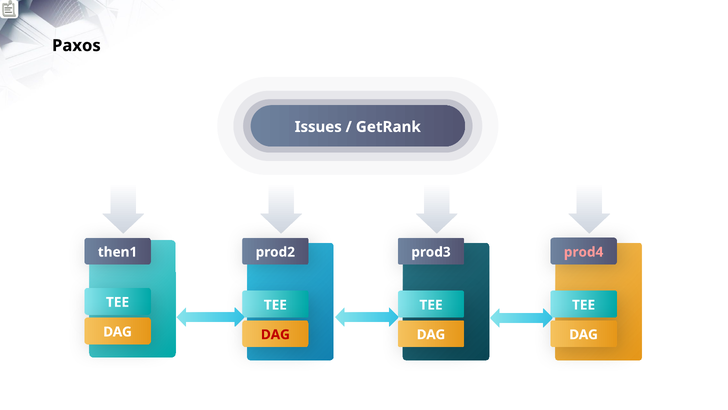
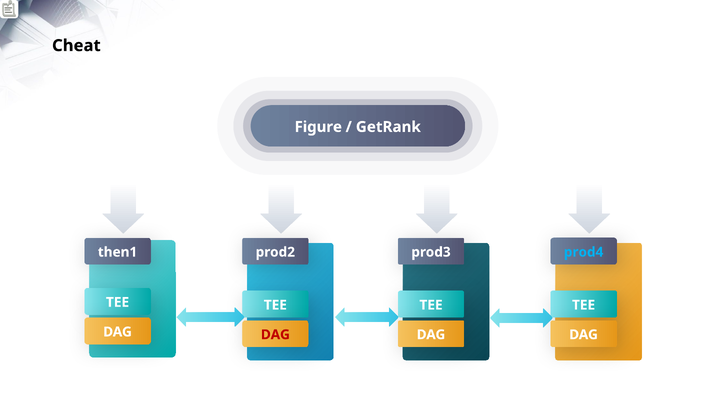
Paxos: Paxos -> Cheat
Issues: Issues -> Figure
prod4 colour: pink -> light blue
